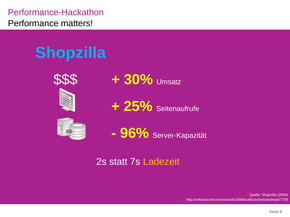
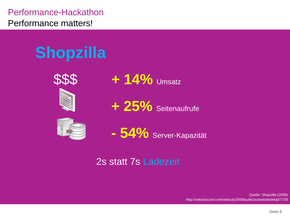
30%: 30% -> 14%
96%: 96% -> 54%
Ladezeit colour: yellow -> light blue
